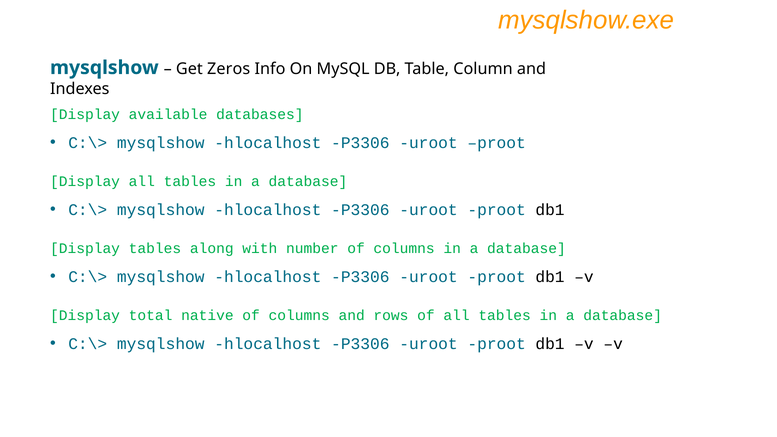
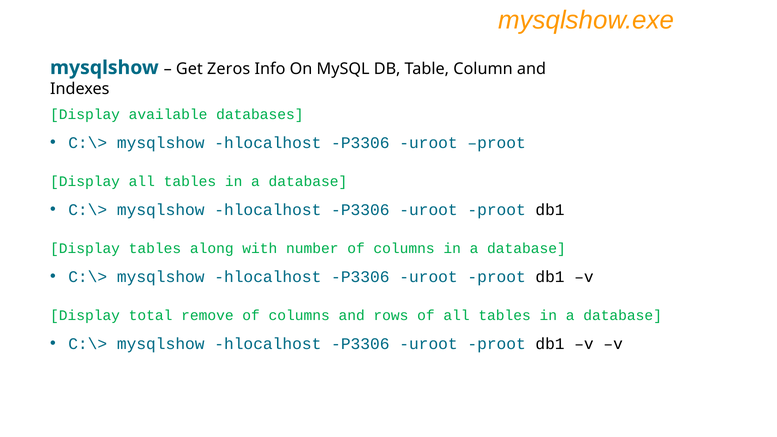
native: native -> remove
